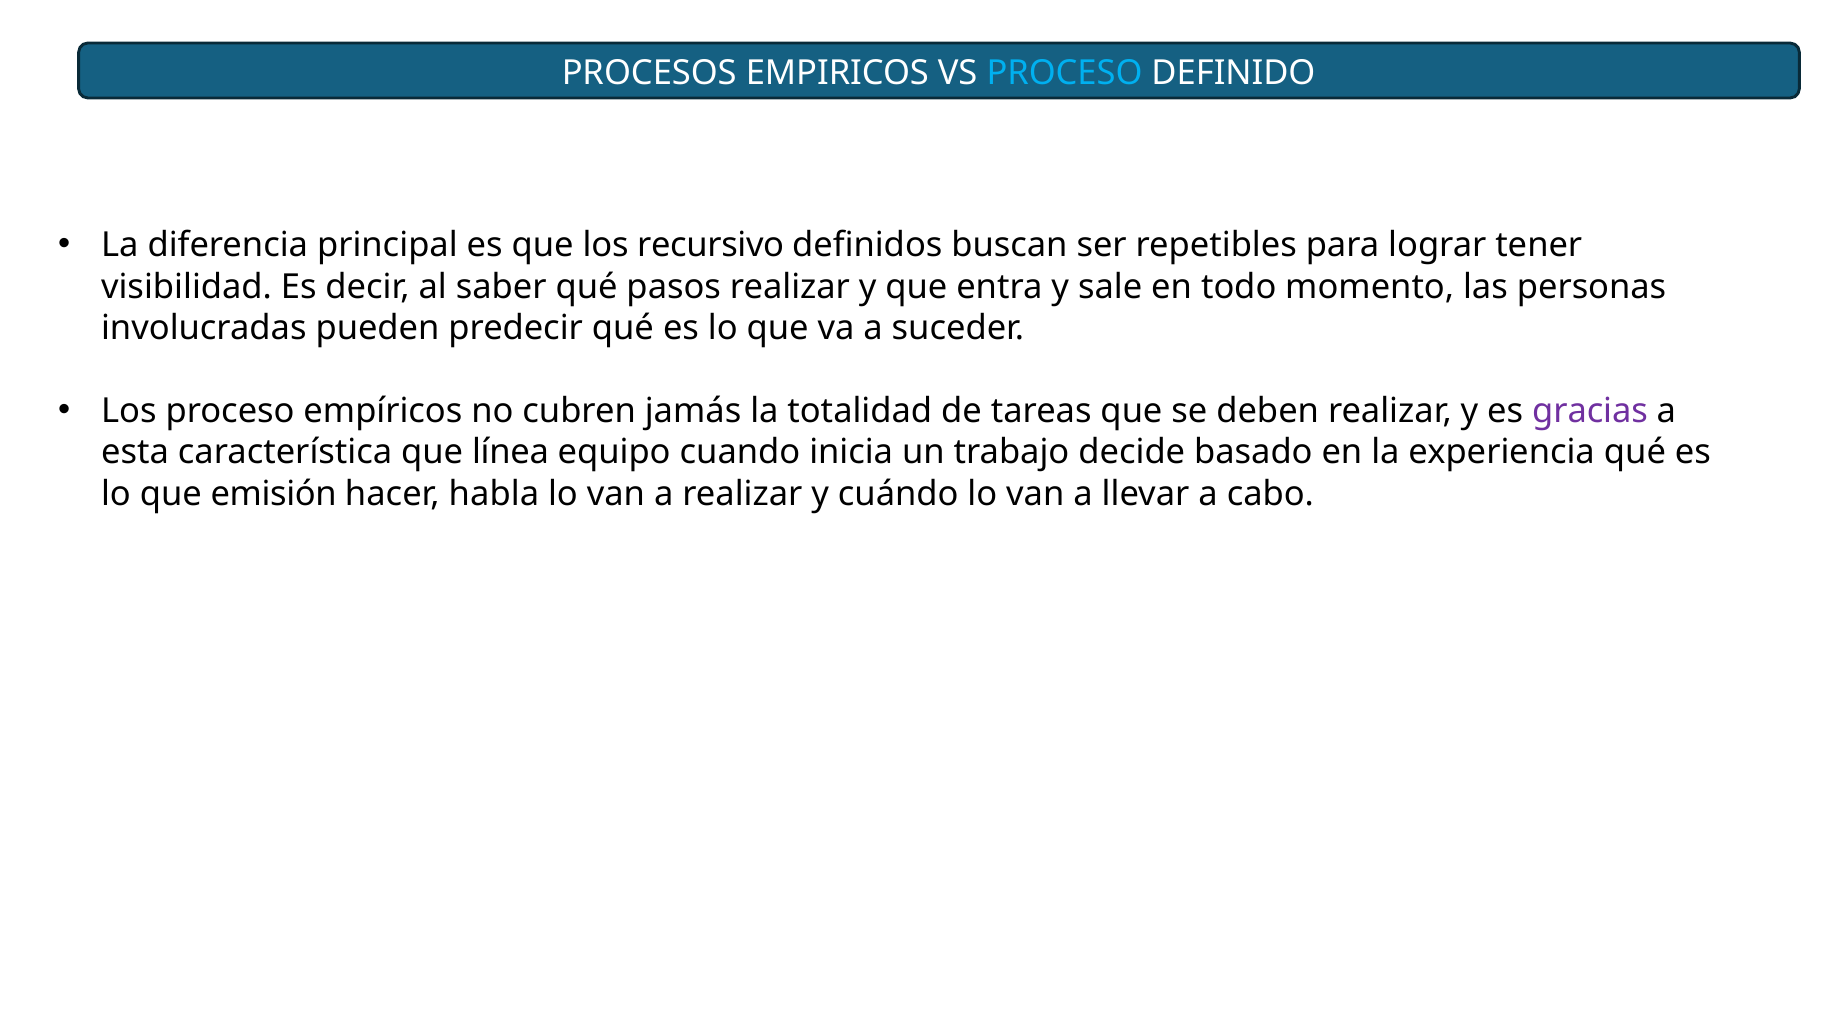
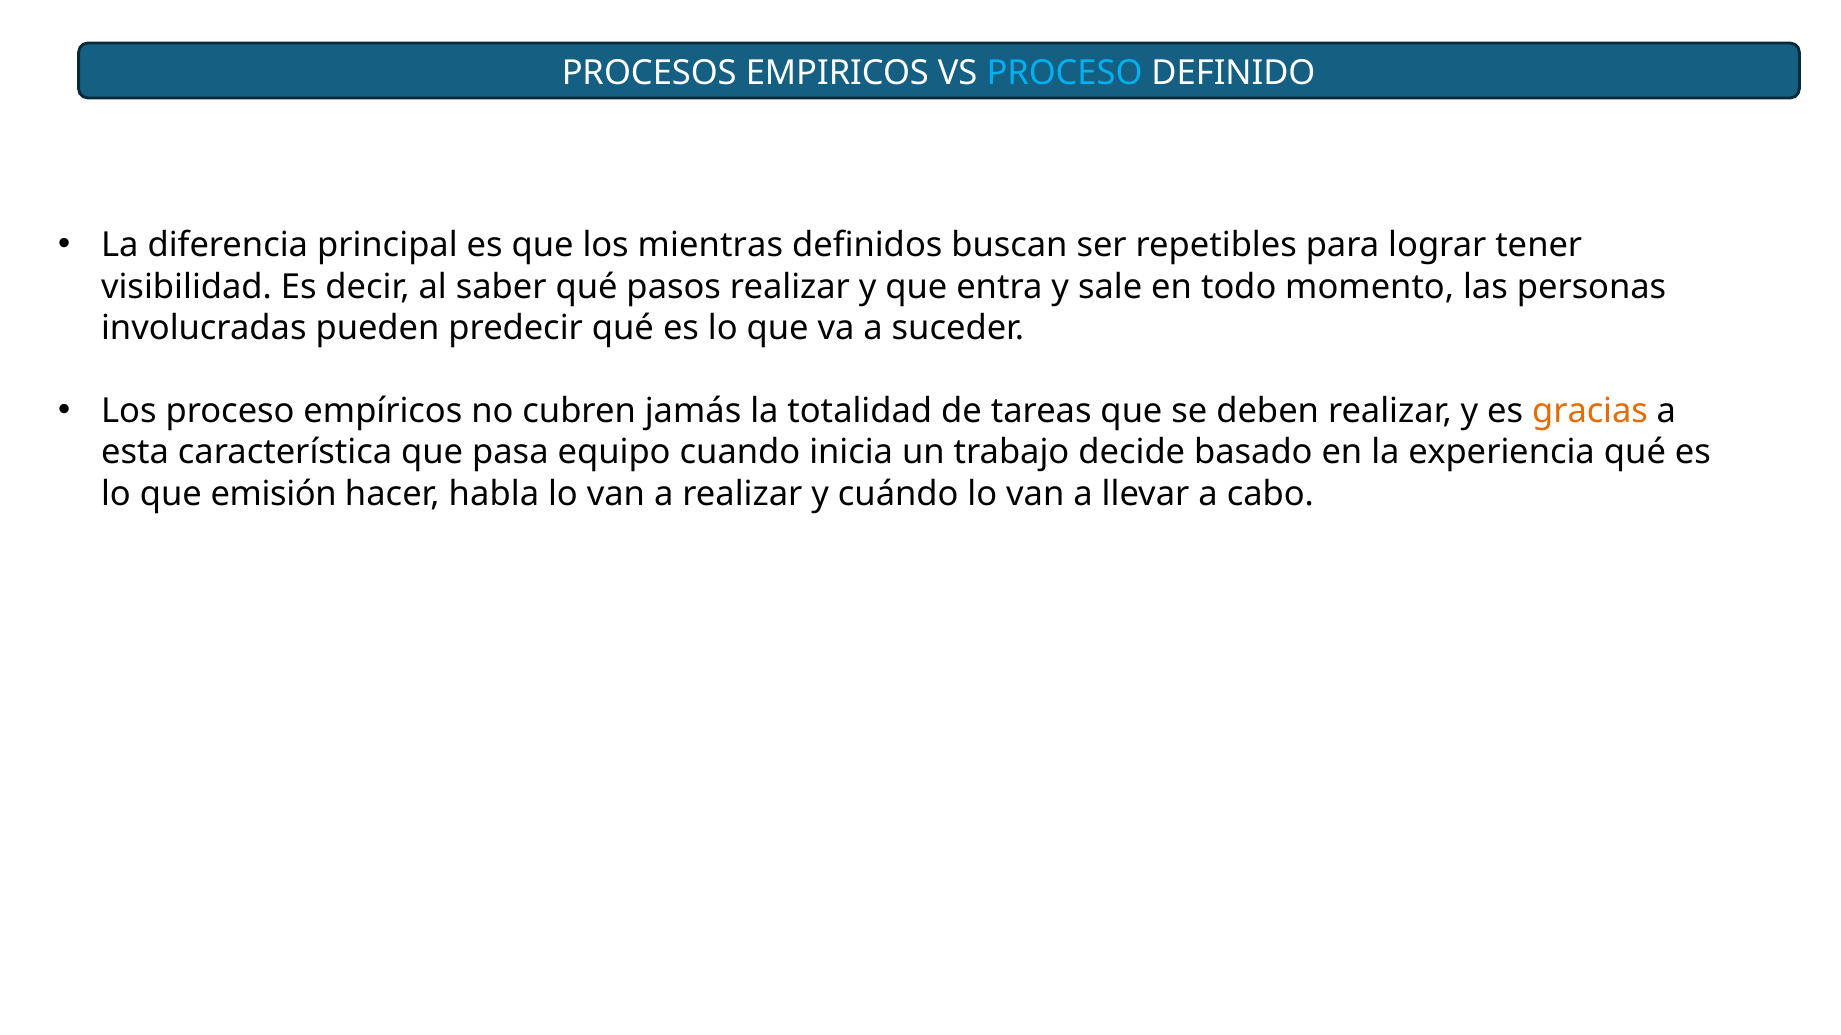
recursivo: recursivo -> mientras
gracias colour: purple -> orange
línea: línea -> pasa
